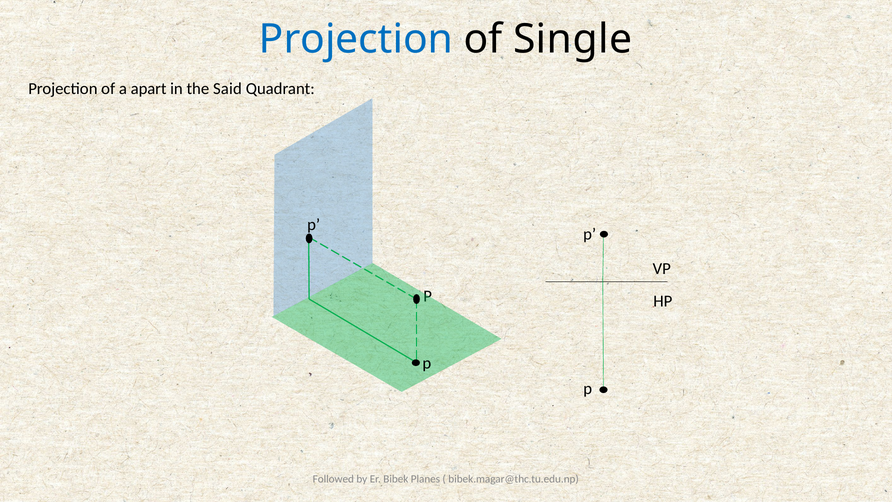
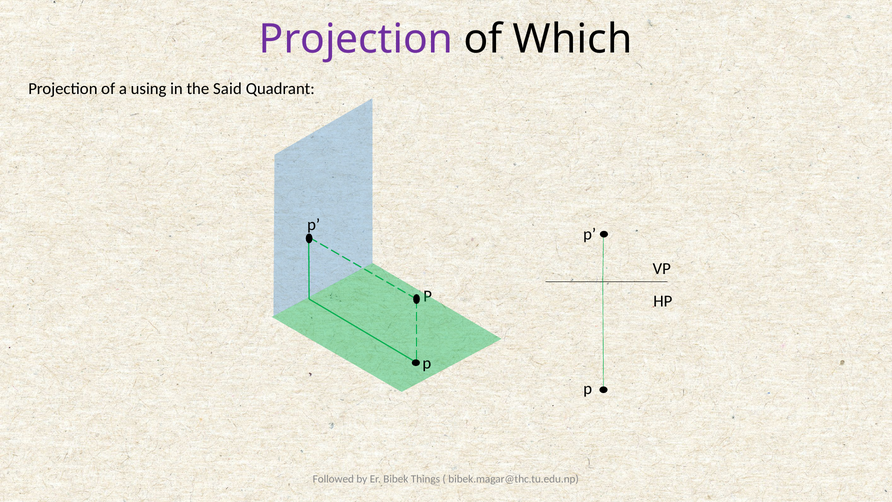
Projection at (356, 39) colour: blue -> purple
Single: Single -> Which
apart: apart -> using
Planes: Planes -> Things
